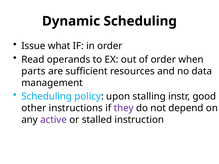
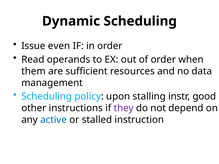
what: what -> even
parts: parts -> them
active colour: purple -> blue
